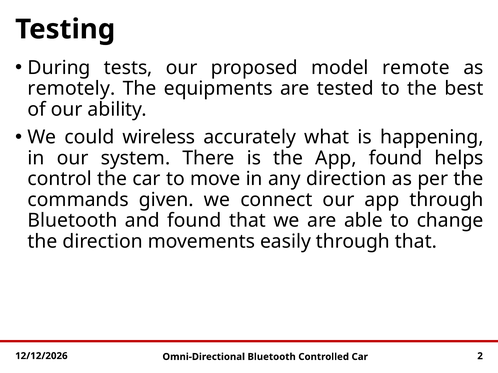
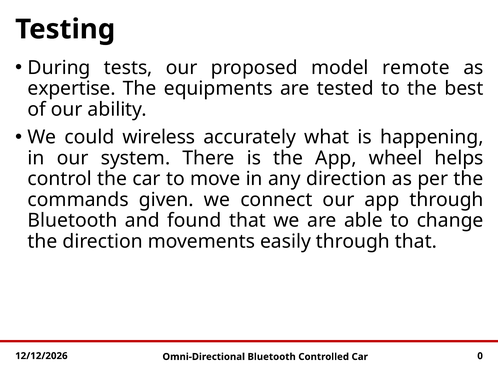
remotely: remotely -> expertise
App found: found -> wheel
2: 2 -> 0
